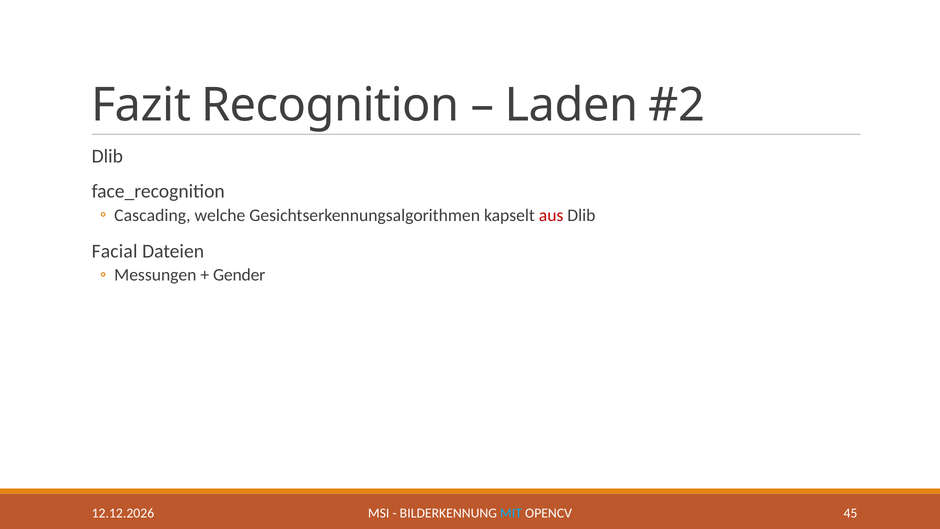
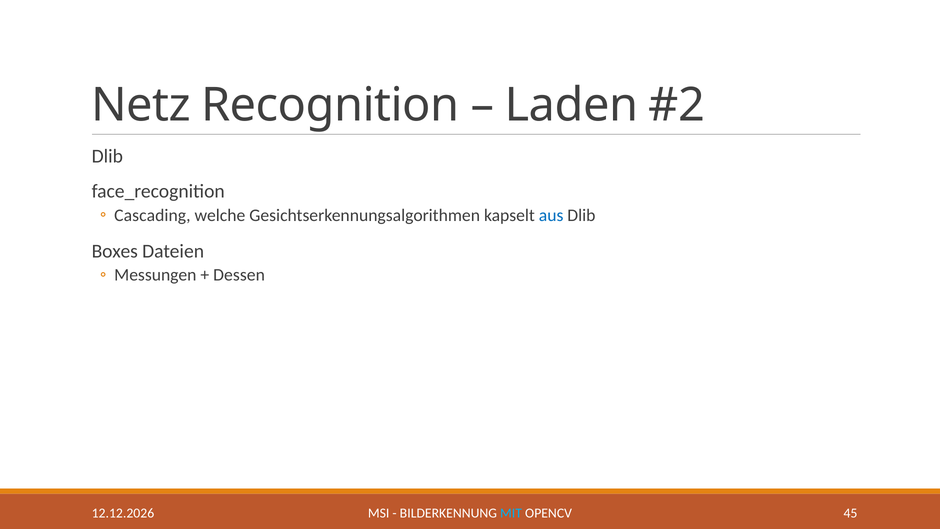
Fazit: Fazit -> Netz
aus colour: red -> blue
Facial: Facial -> Boxes
Gender: Gender -> Dessen
